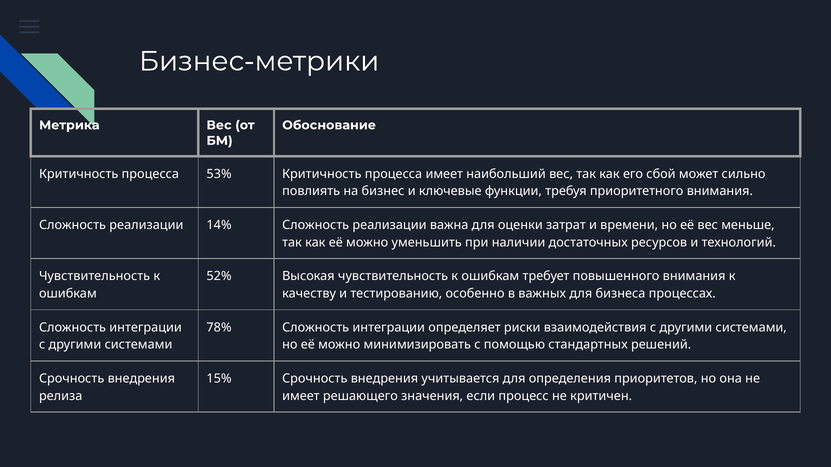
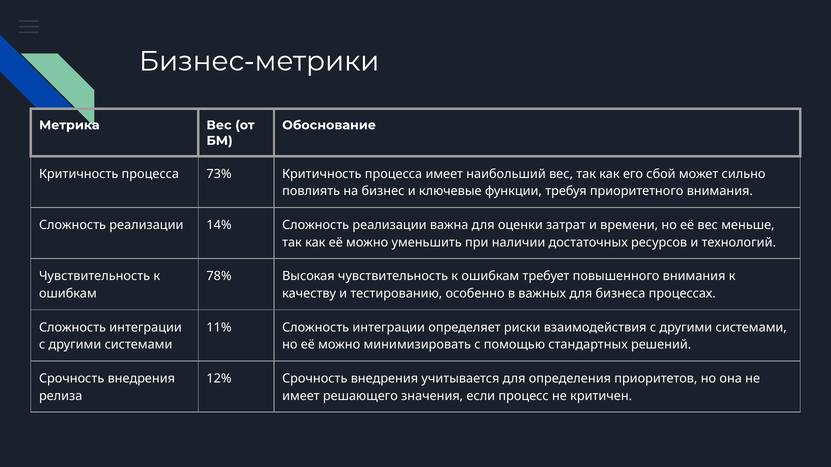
53%: 53% -> 73%
52%: 52% -> 78%
78%: 78% -> 11%
15%: 15% -> 12%
